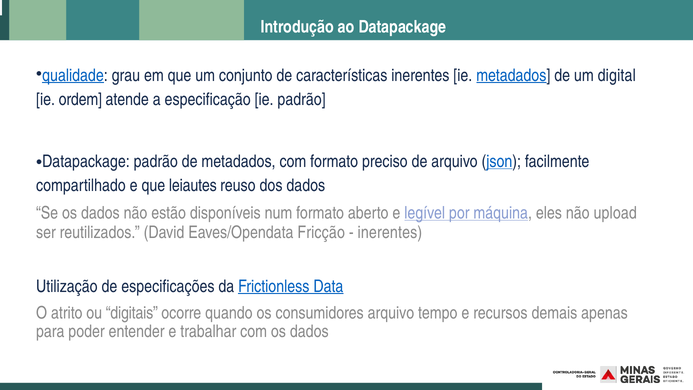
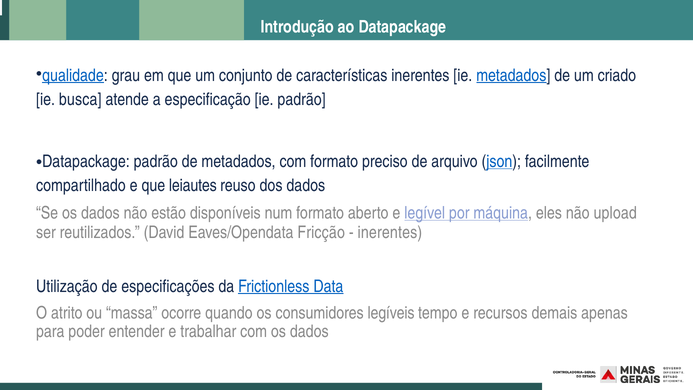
digital: digital -> criado
ordem: ordem -> busca
digitais: digitais -> massa
consumidores arquivo: arquivo -> legíveis
